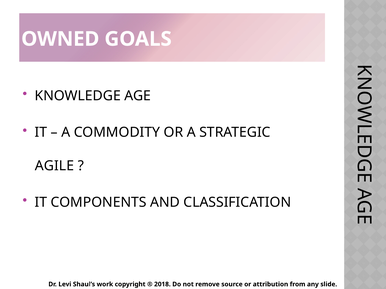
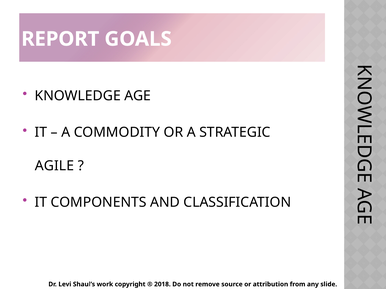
OWNED: OWNED -> REPORT
